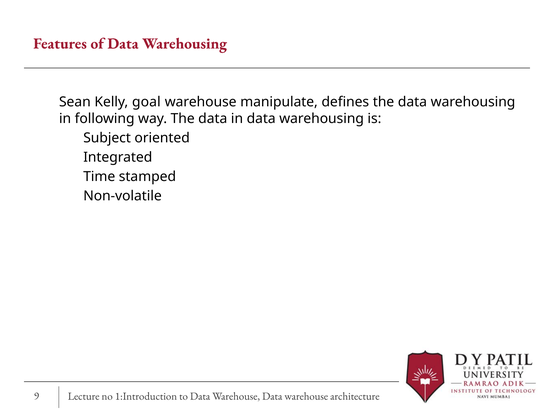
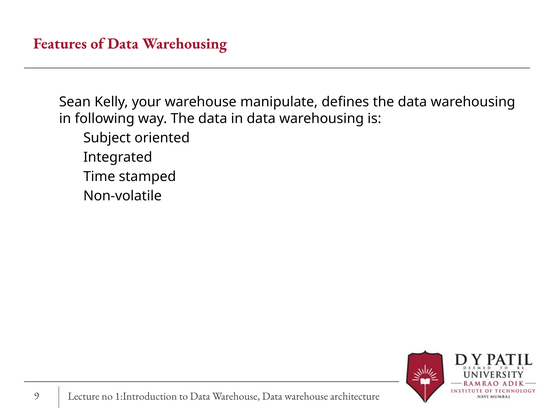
goal: goal -> your
